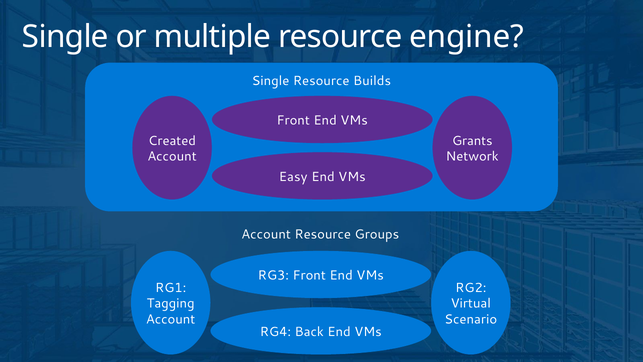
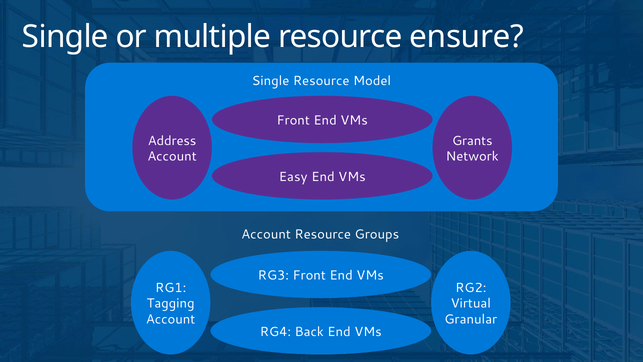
engine: engine -> ensure
Builds: Builds -> Model
Created: Created -> Address
Scenario: Scenario -> Granular
